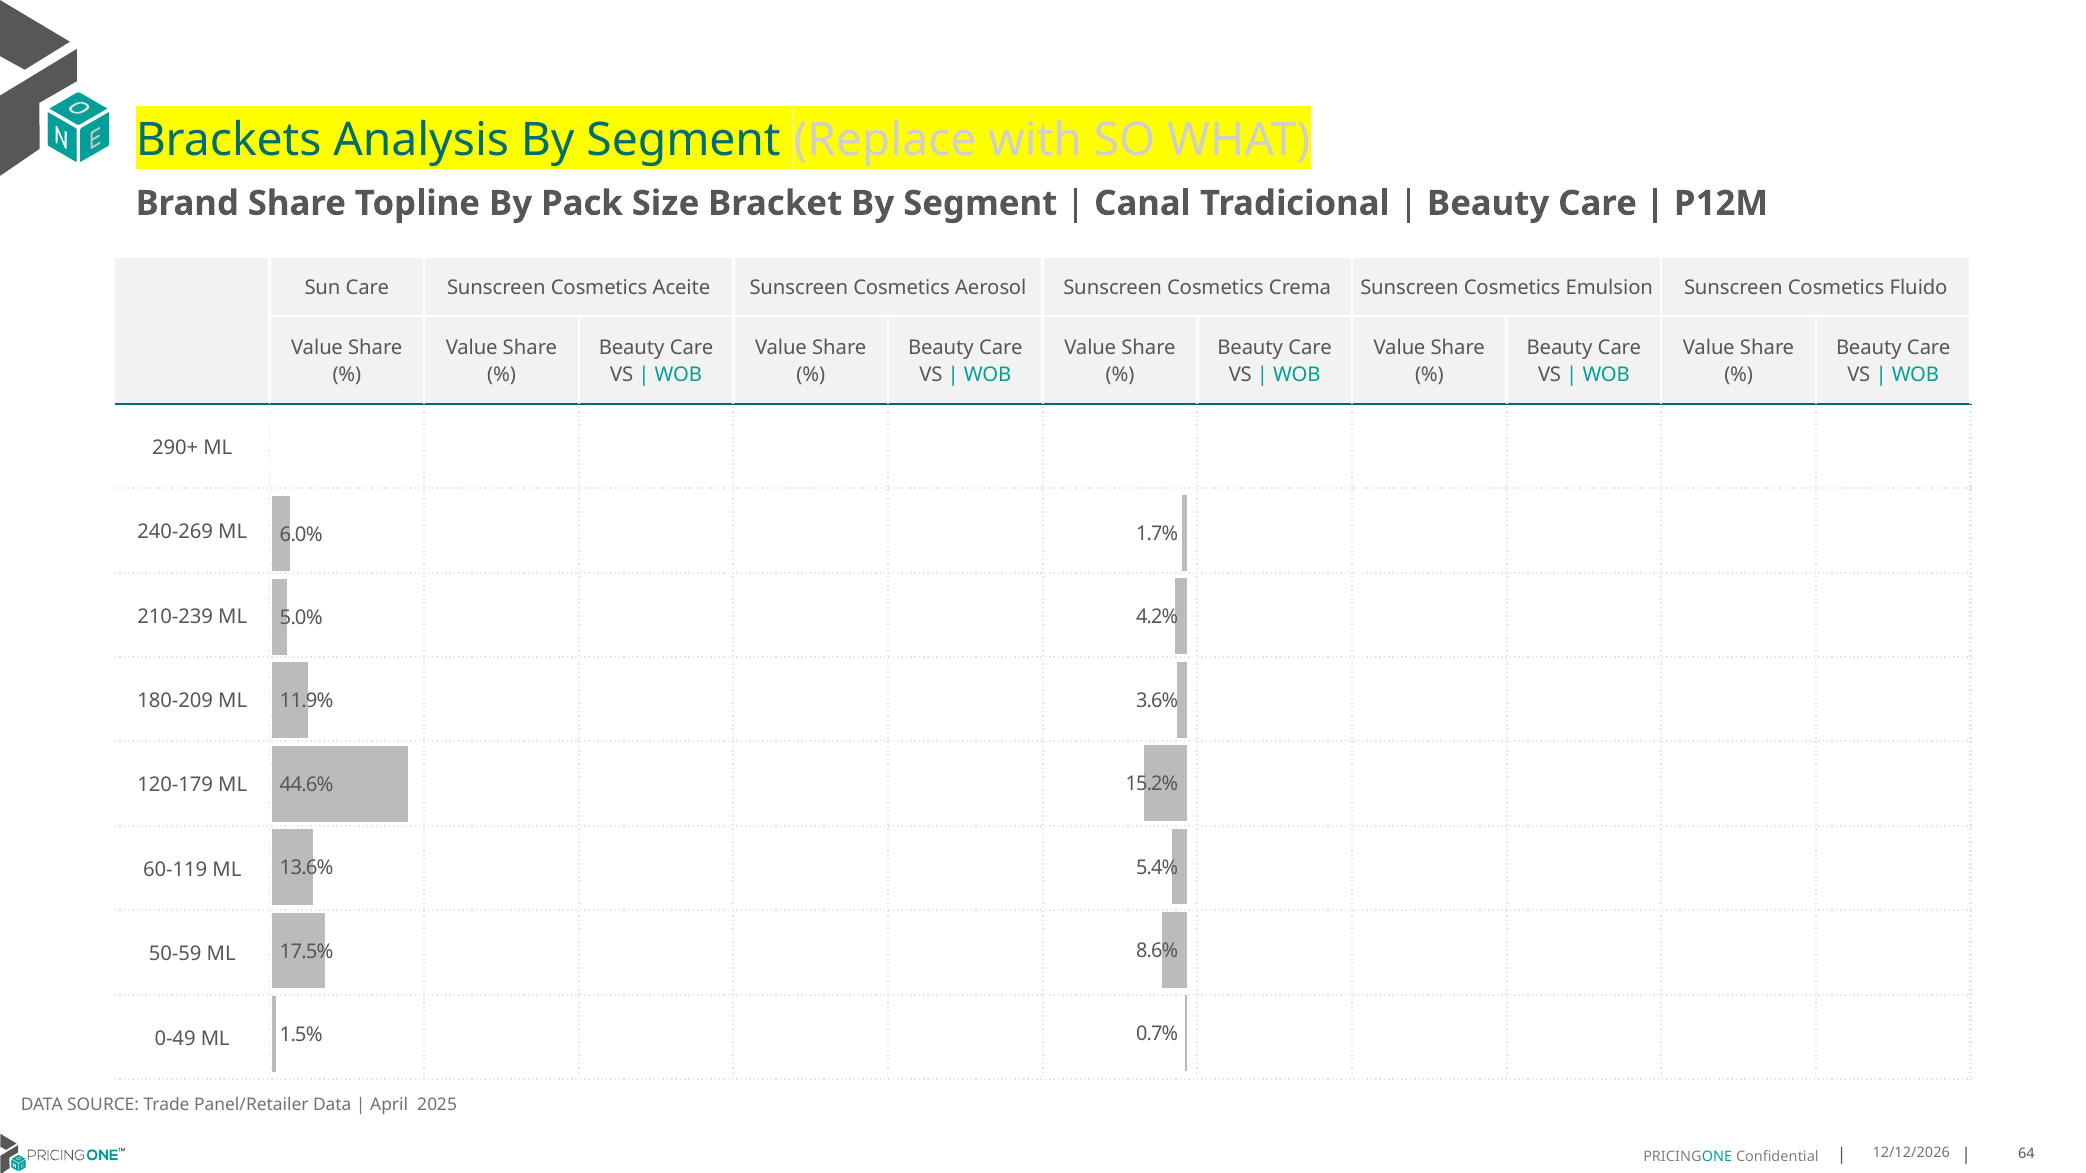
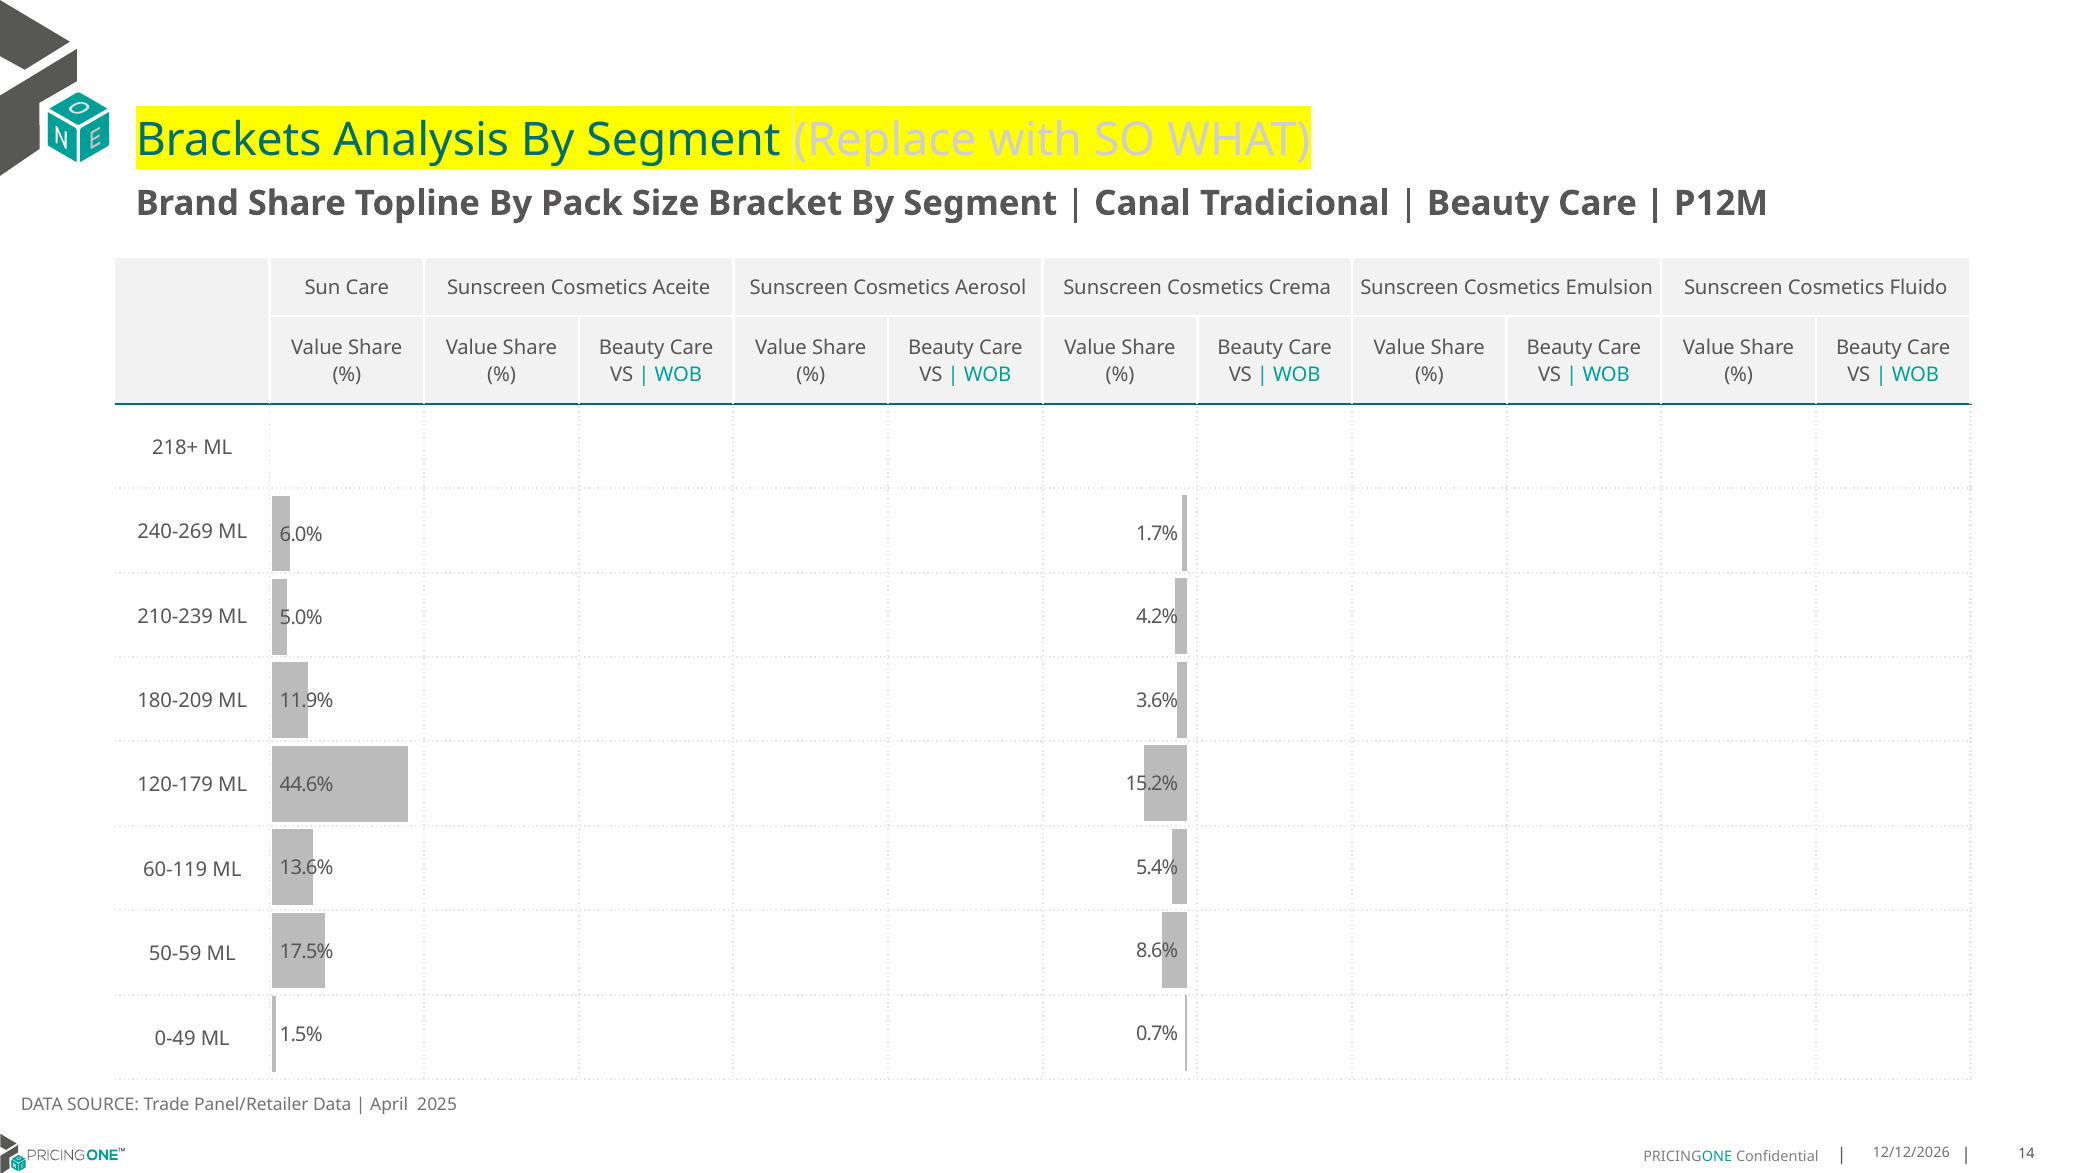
290+: 290+ -> 218+
64: 64 -> 14
